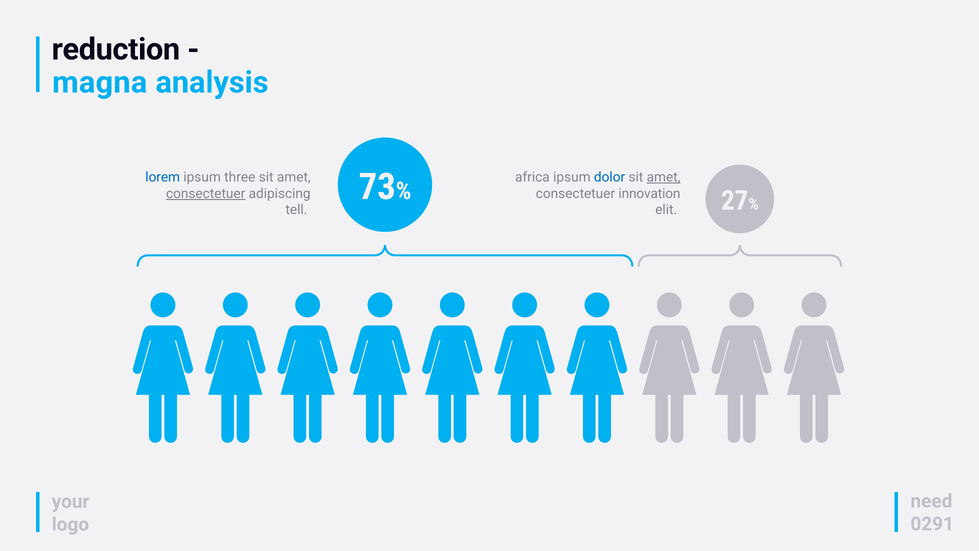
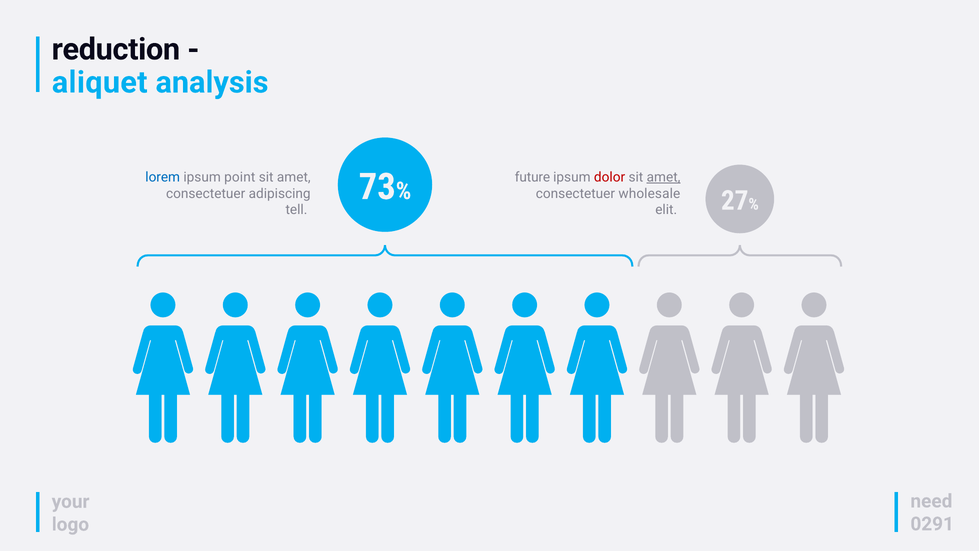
magna: magna -> aliquet
three: three -> point
africa: africa -> future
dolor colour: blue -> red
consectetuer at (206, 193) underline: present -> none
innovation: innovation -> wholesale
